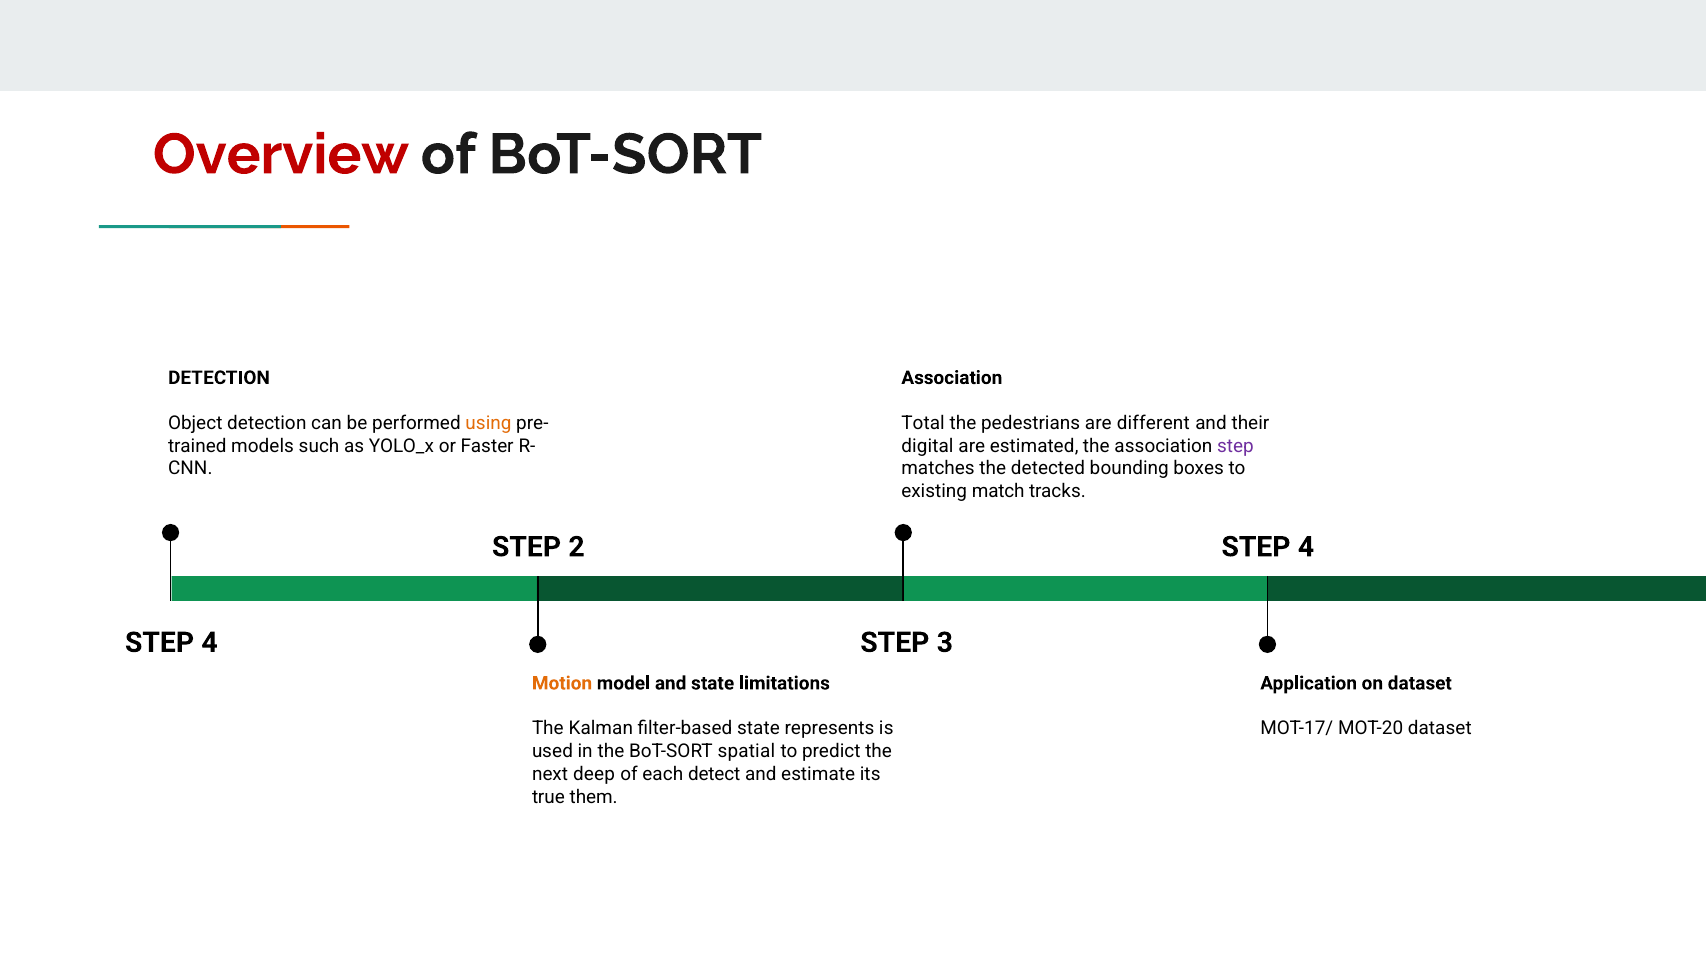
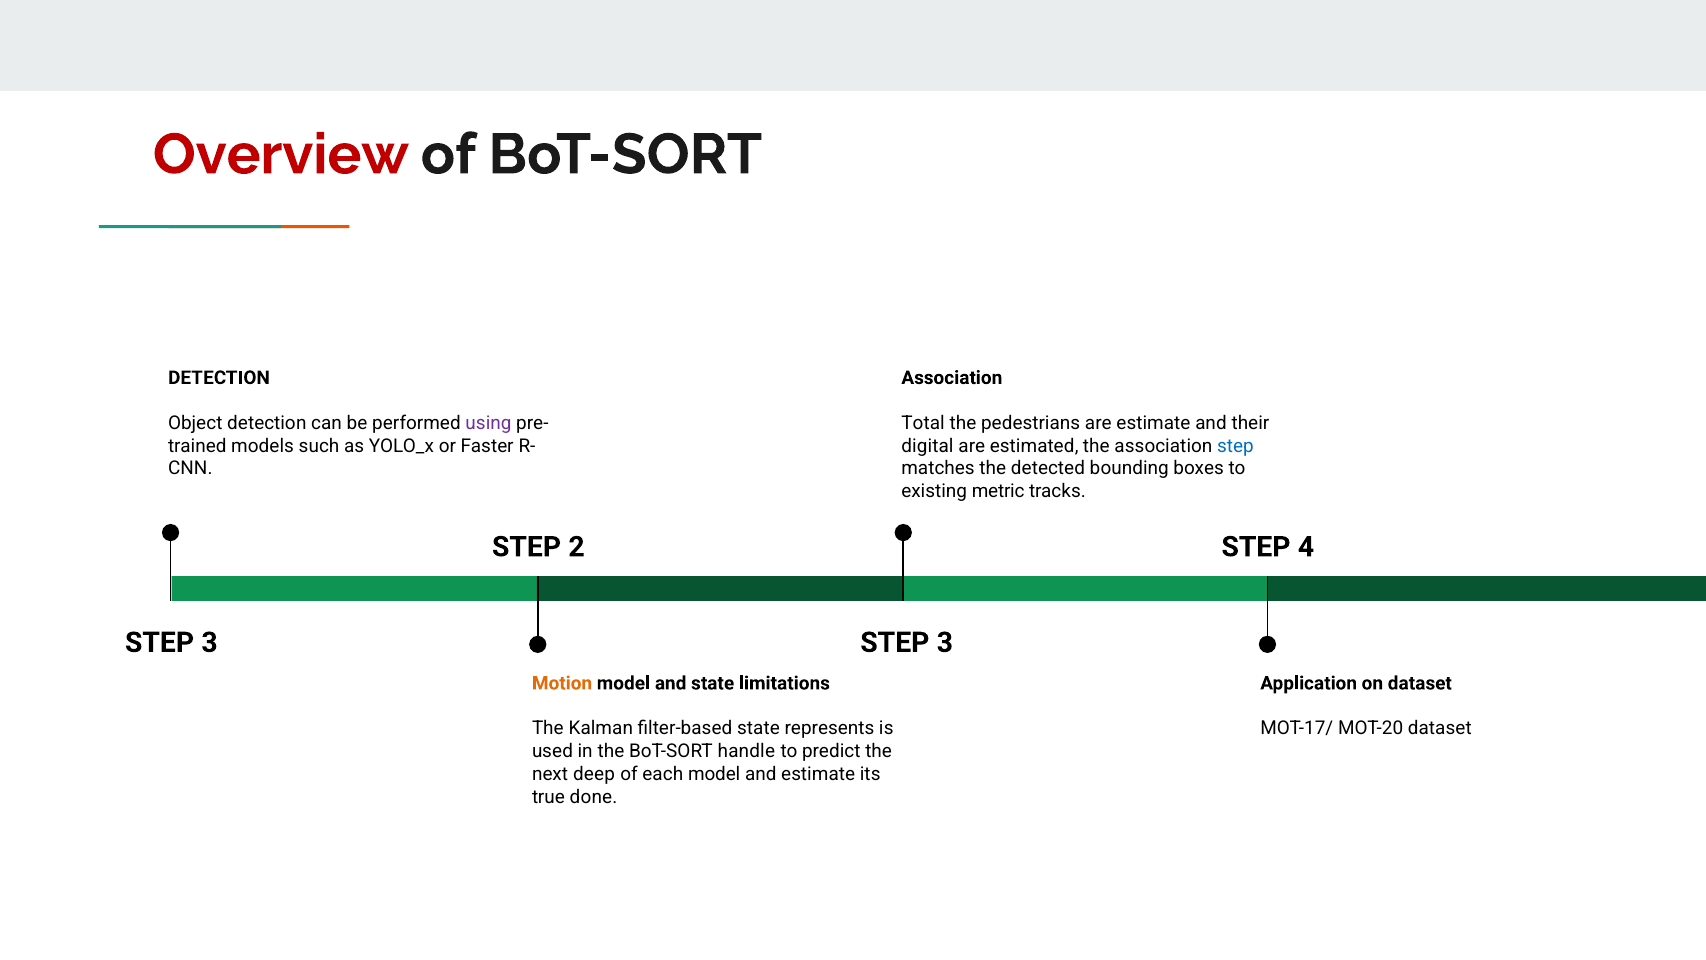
using colour: orange -> purple
are different: different -> estimate
step at (1235, 446) colour: purple -> blue
match: match -> metric
4 at (210, 642): 4 -> 3
spatial: spatial -> handle
each detect: detect -> model
them: them -> done
